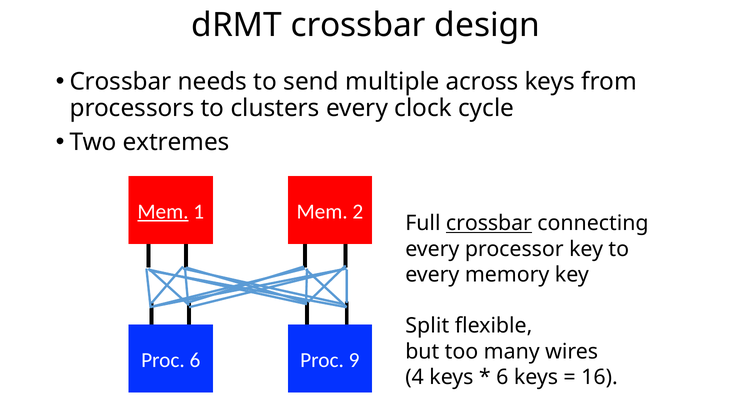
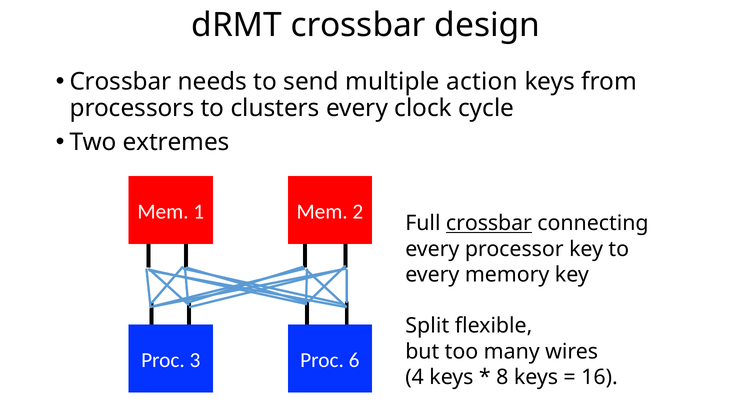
across: across -> action
Mem at (163, 211) underline: present -> none
Proc 6: 6 -> 3
9: 9 -> 6
6 at (502, 377): 6 -> 8
